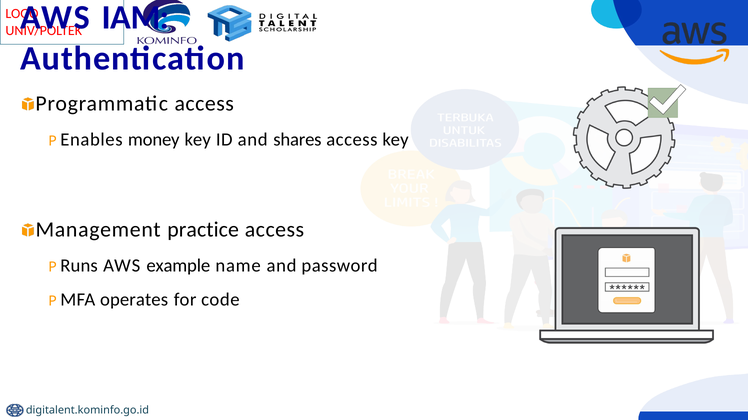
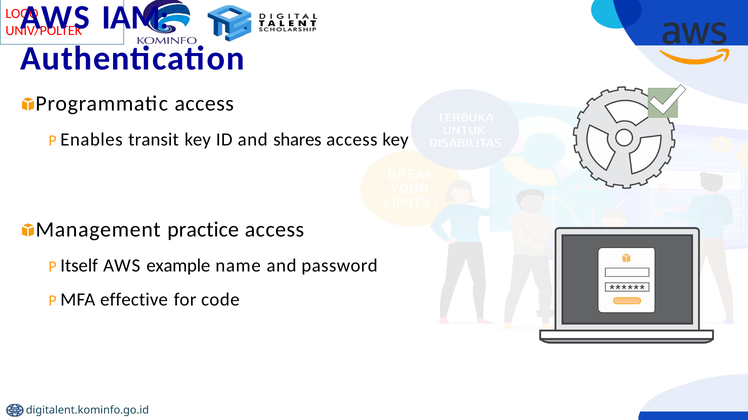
money: money -> transit
Runs: Runs -> Itself
operates: operates -> effective
